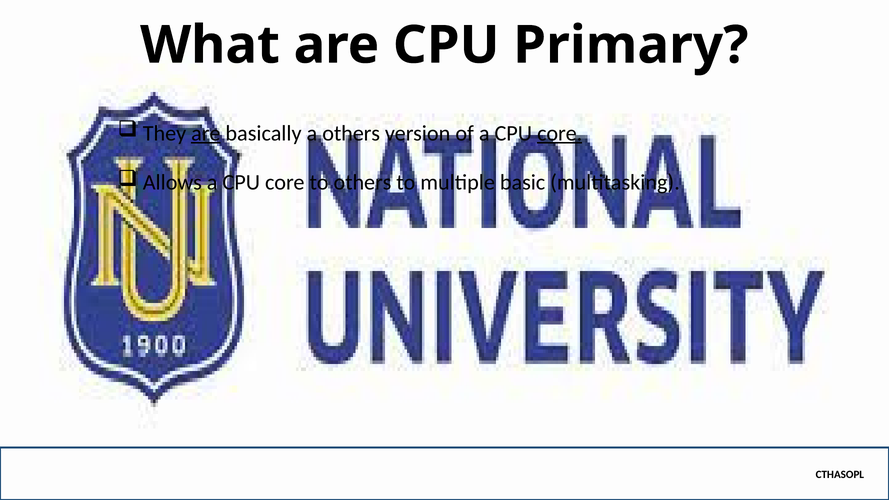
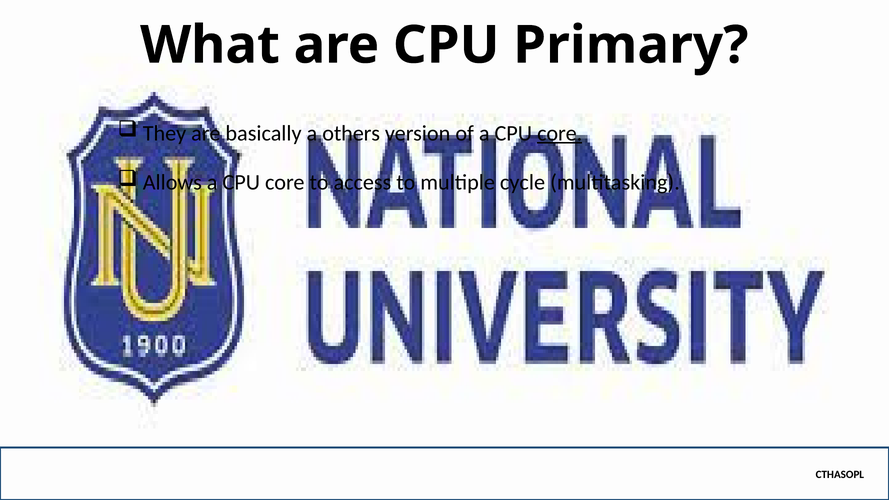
are at (206, 133) underline: present -> none
to others: others -> access
basic: basic -> cycle
